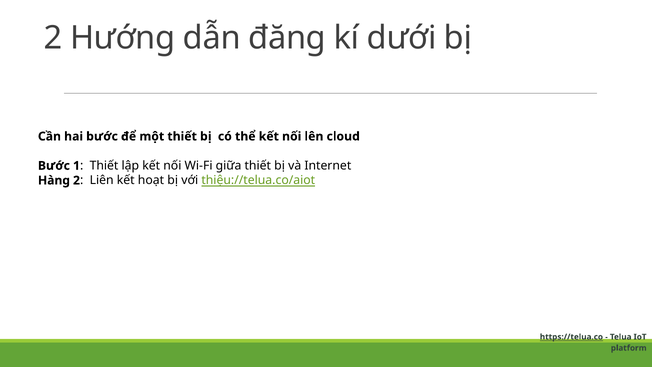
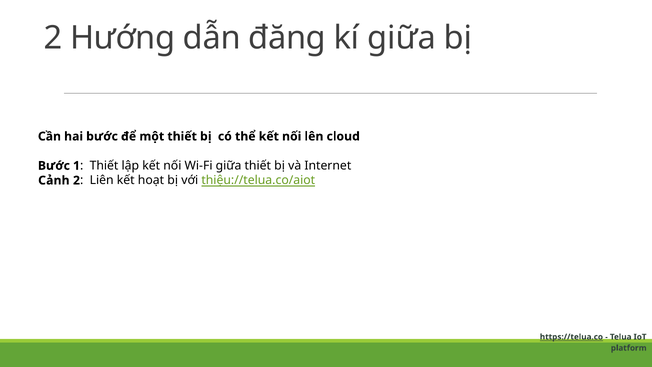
kí dưới: dưới -> giữa
Hàng: Hàng -> Cảnh
